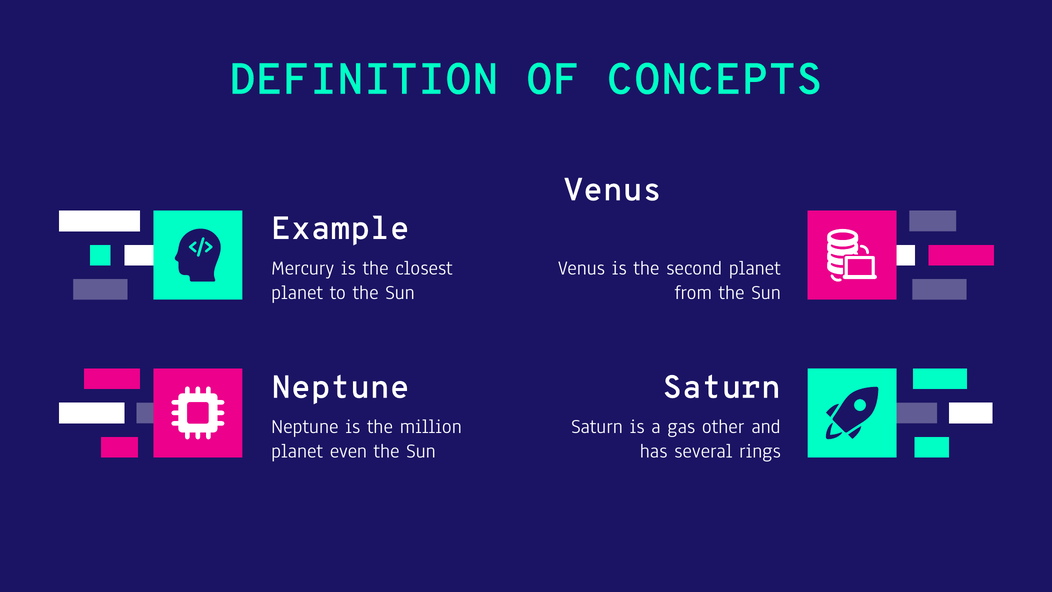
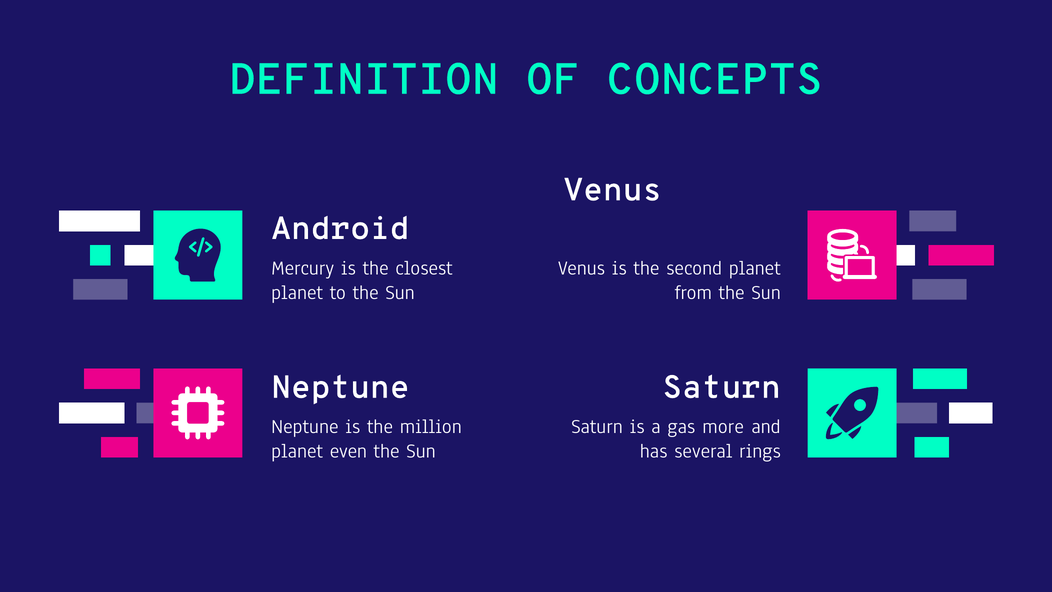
Example: Example -> Android
other: other -> more
